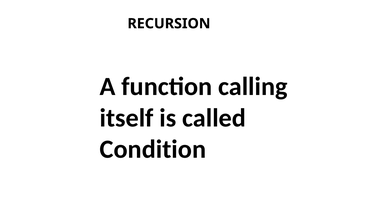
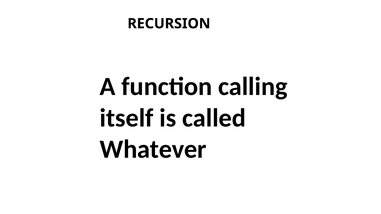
Condition: Condition -> Whatever
